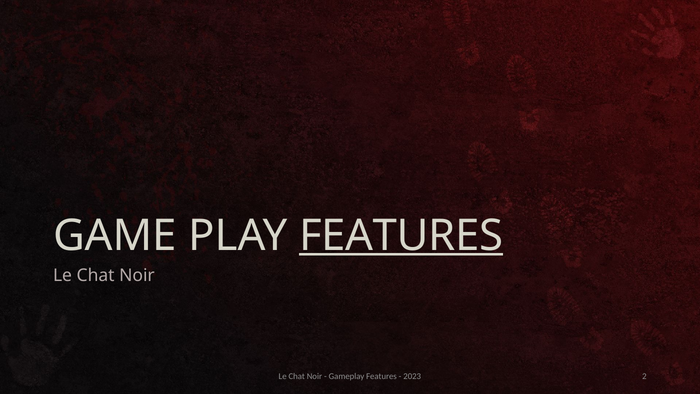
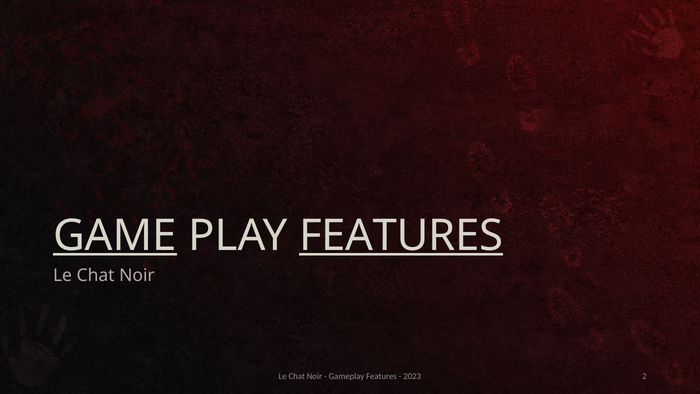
GAME underline: none -> present
